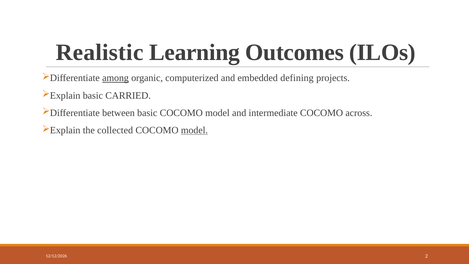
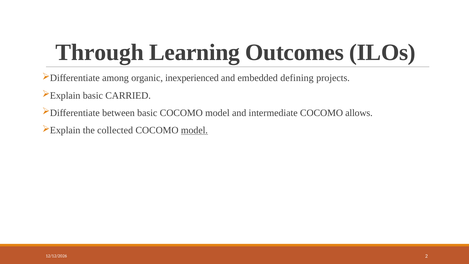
Realistic: Realistic -> Through
among underline: present -> none
computerized: computerized -> inexperienced
across: across -> allows
